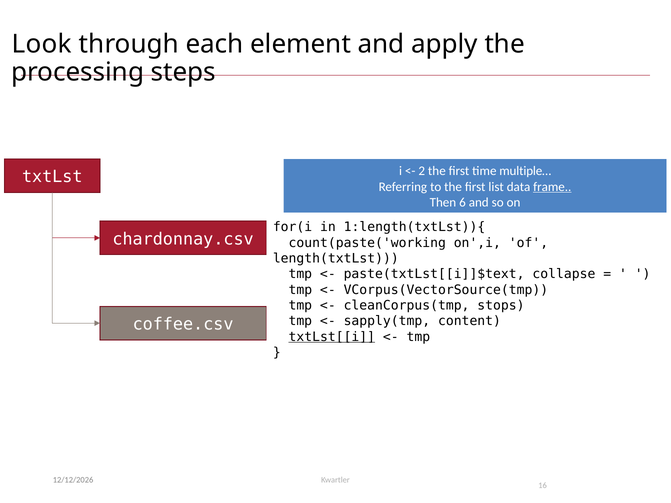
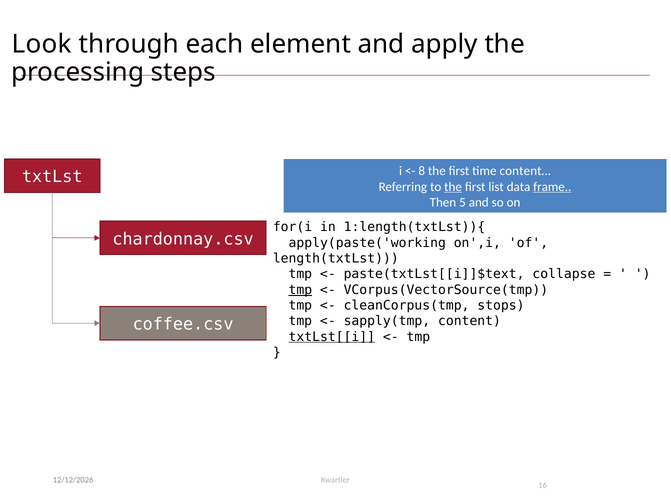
2: 2 -> 8
multiple…: multiple… -> content…
the at (453, 187) underline: none -> present
6: 6 -> 5
count(paste('working: count(paste('working -> apply(paste('working
tmp at (300, 290) underline: none -> present
